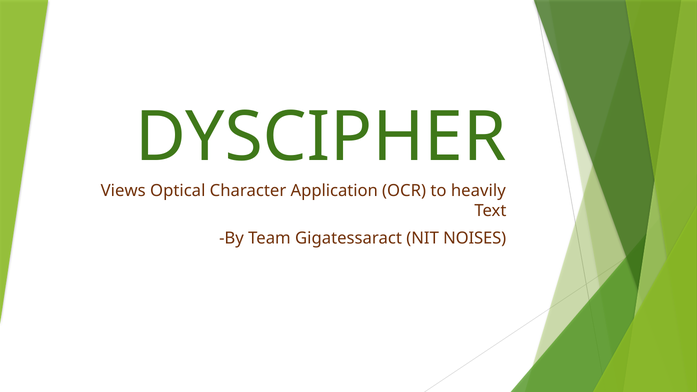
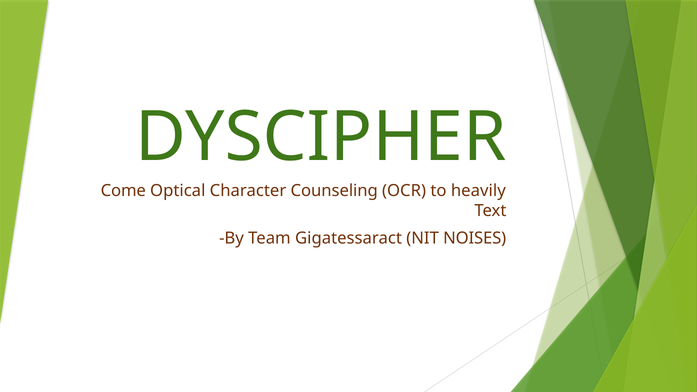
Views: Views -> Come
Application: Application -> Counseling
